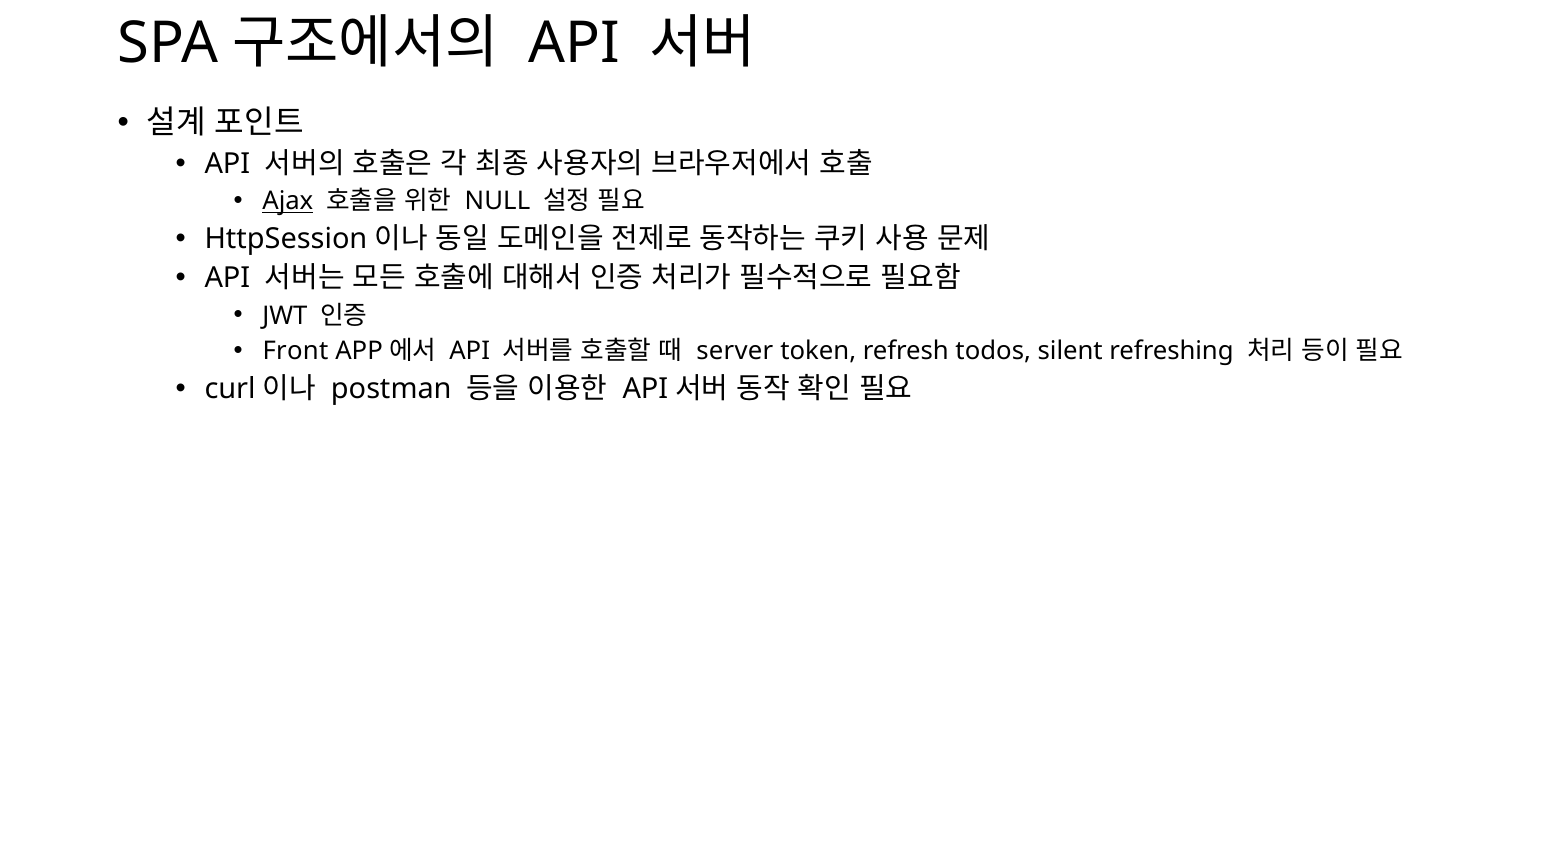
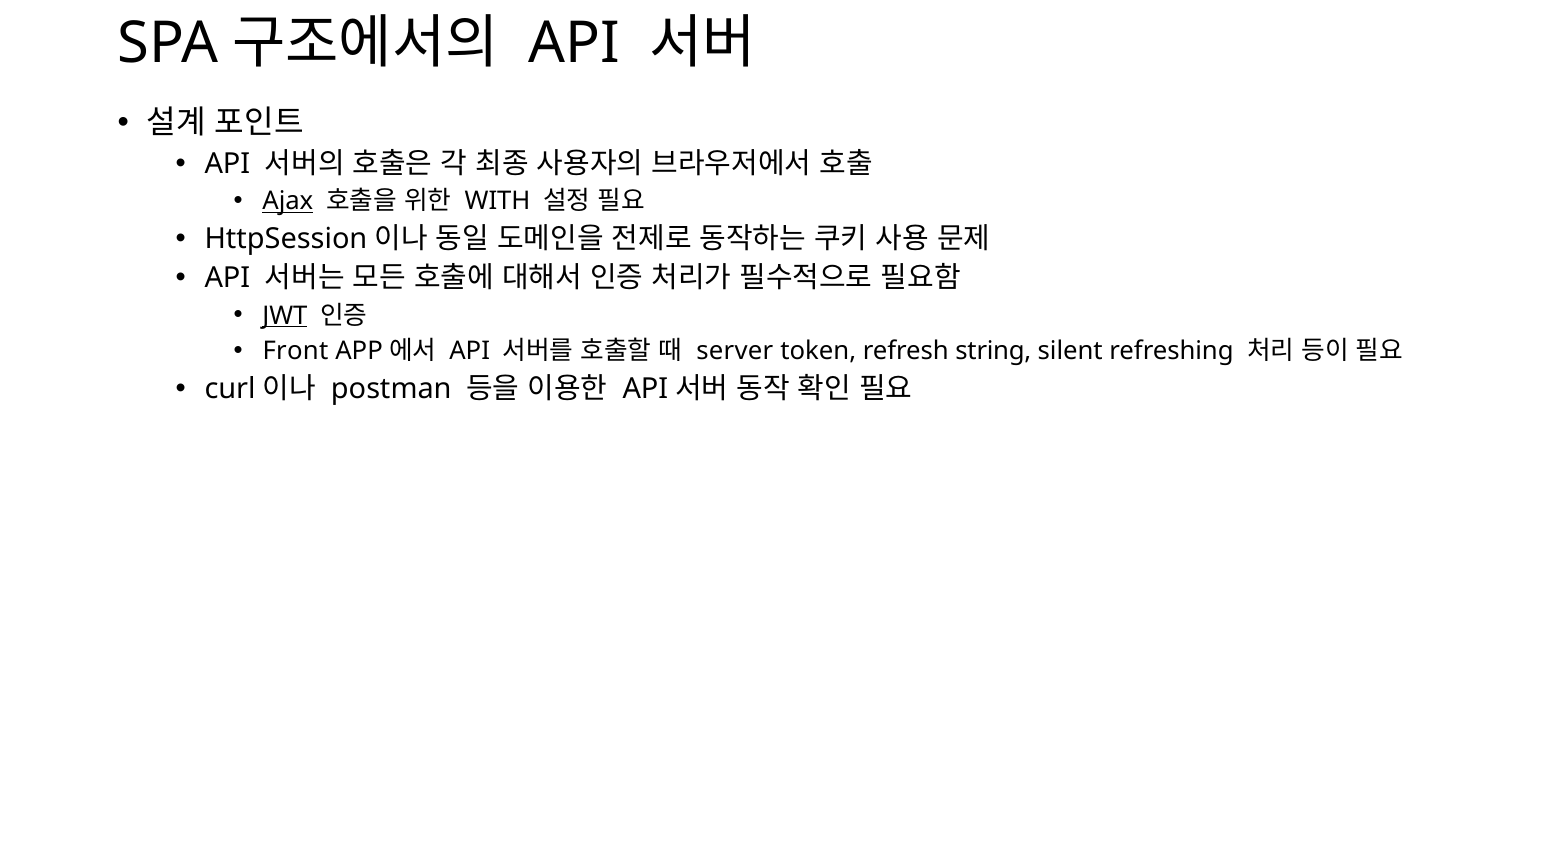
NULL: NULL -> WITH
JWT underline: none -> present
todos: todos -> string
